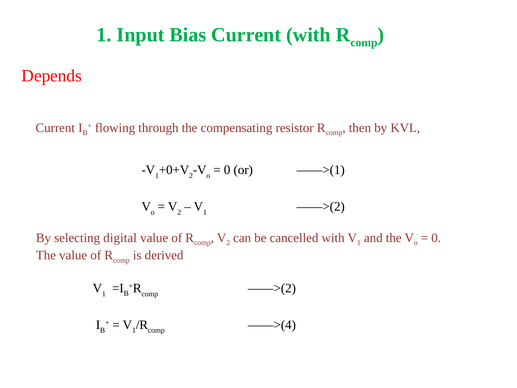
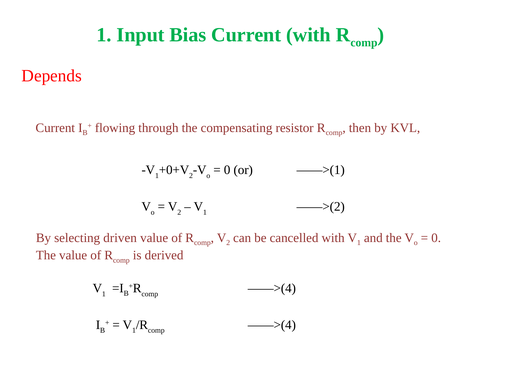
digital: digital -> driven
——>(2 at (272, 288): ——>(2 -> ——>(4
